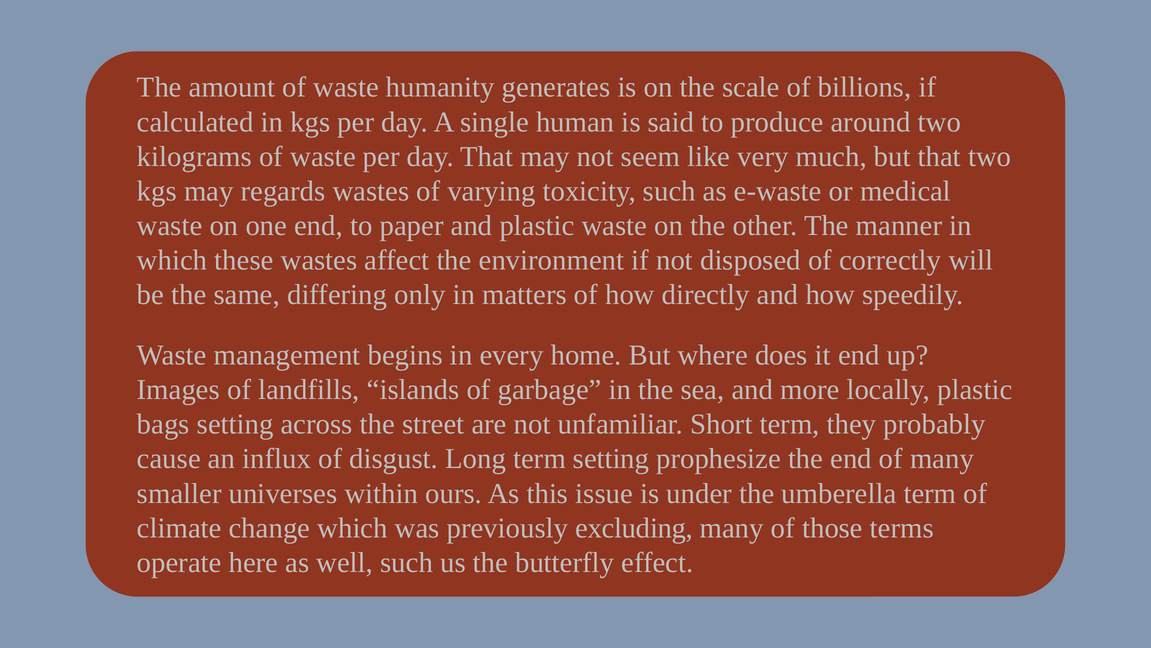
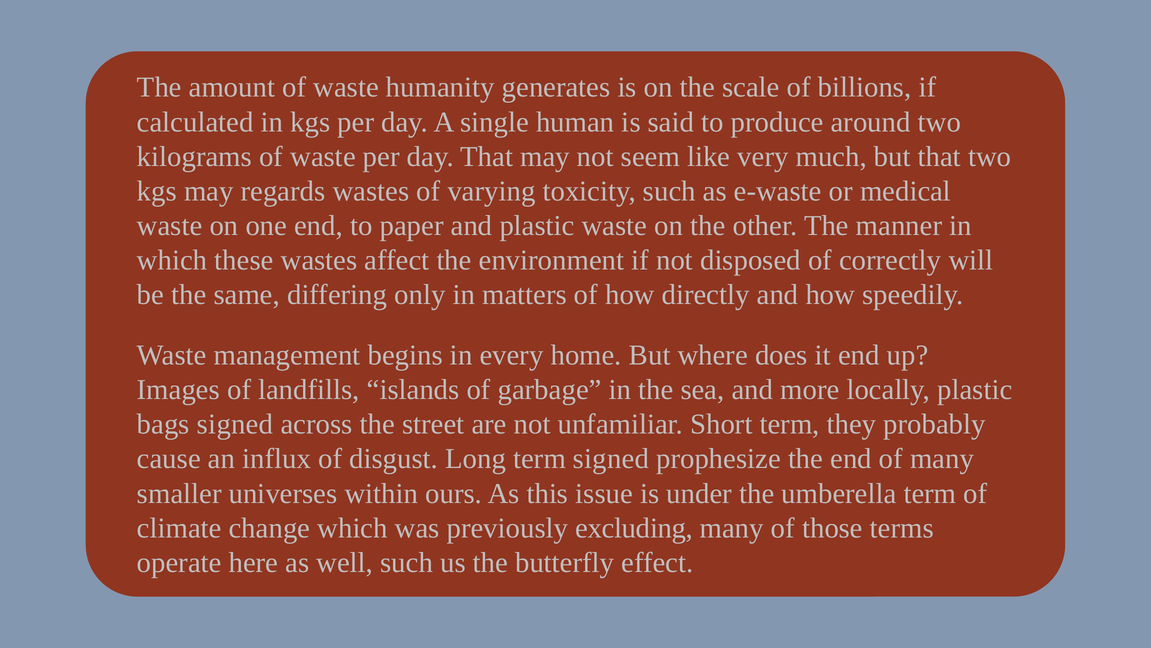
bags setting: setting -> signed
term setting: setting -> signed
